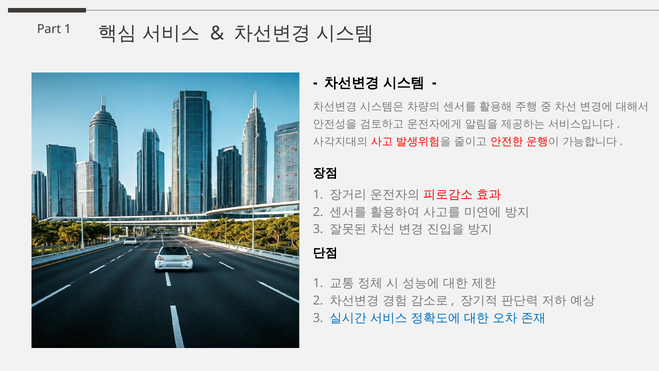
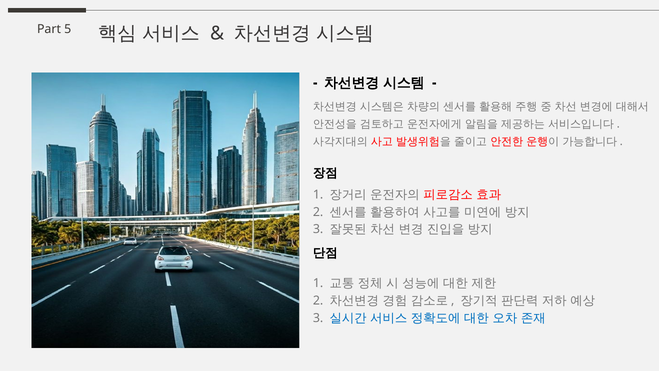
Part 1: 1 -> 5
